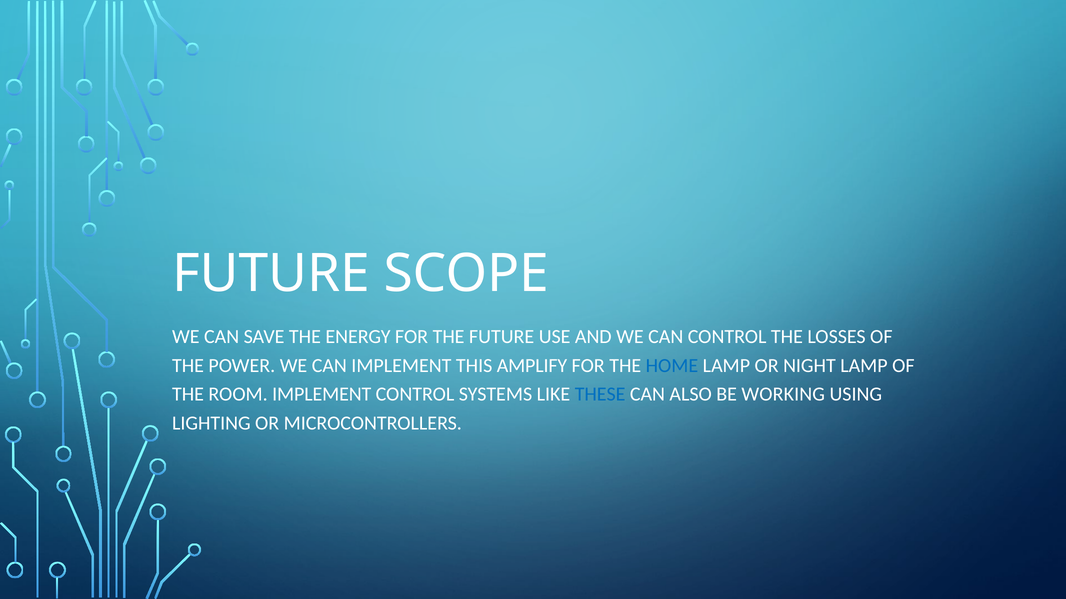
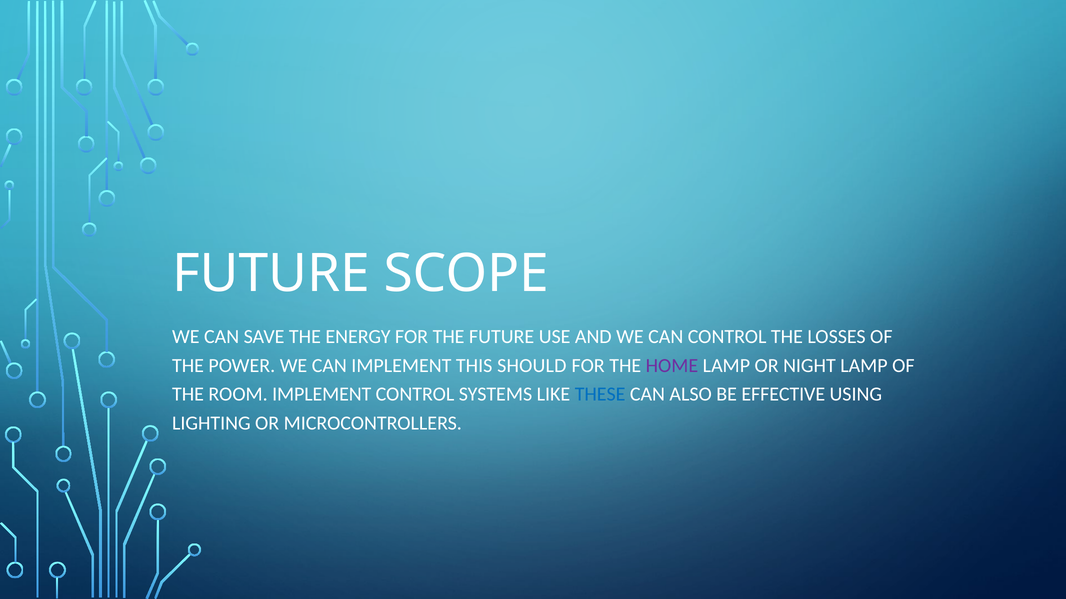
AMPLIFY: AMPLIFY -> SHOULD
HOME colour: blue -> purple
WORKING: WORKING -> EFFECTIVE
